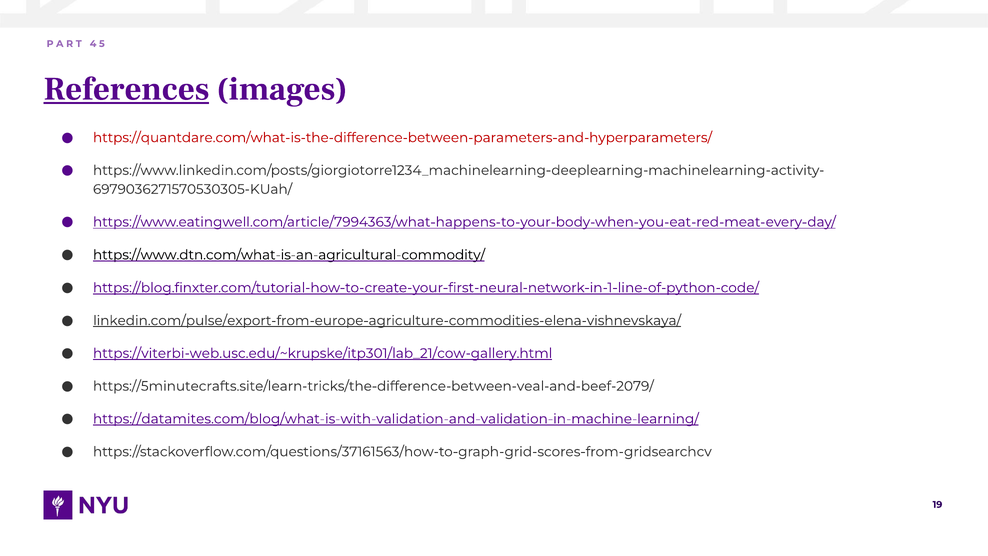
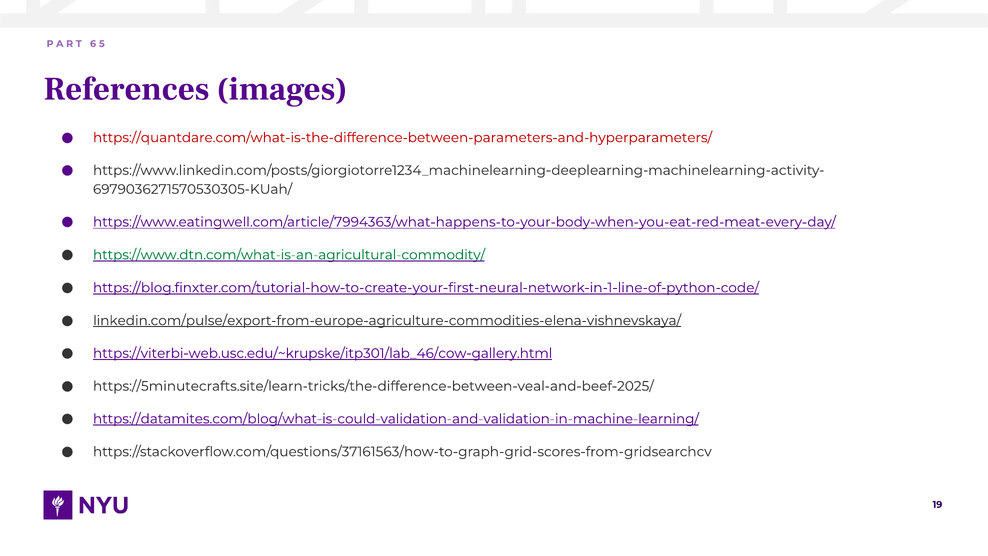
4: 4 -> 6
References underline: present -> none
https://www.dtn.com/what-is-an-agricultural-commodity/ colour: black -> green
https://viterbi-web.usc.edu/~krupske/itp301/lab_21/cow-gallery.html: https://viterbi-web.usc.edu/~krupske/itp301/lab_21/cow-gallery.html -> https://viterbi-web.usc.edu/~krupske/itp301/lab_46/cow-gallery.html
https://5minutecrafts.site/learn-tricks/the-difference-between-veal-and-beef-2079/: https://5minutecrafts.site/learn-tricks/the-difference-between-veal-and-beef-2079/ -> https://5minutecrafts.site/learn-tricks/the-difference-between-veal-and-beef-2025/
https://datamites.com/blog/what-is-with-validation-and-validation-in-machine-learning/: https://datamites.com/blog/what-is-with-validation-and-validation-in-machine-learning/ -> https://datamites.com/blog/what-is-could-validation-and-validation-in-machine-learning/
